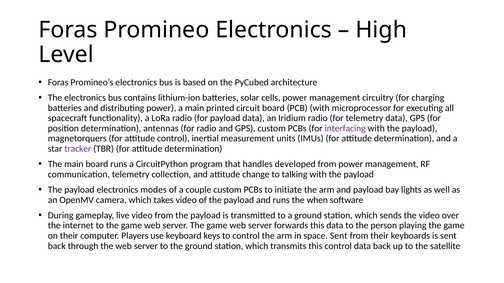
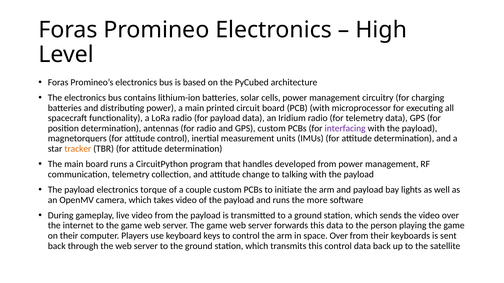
tracker colour: purple -> orange
modes: modes -> torque
when: when -> more
space Sent: Sent -> Over
